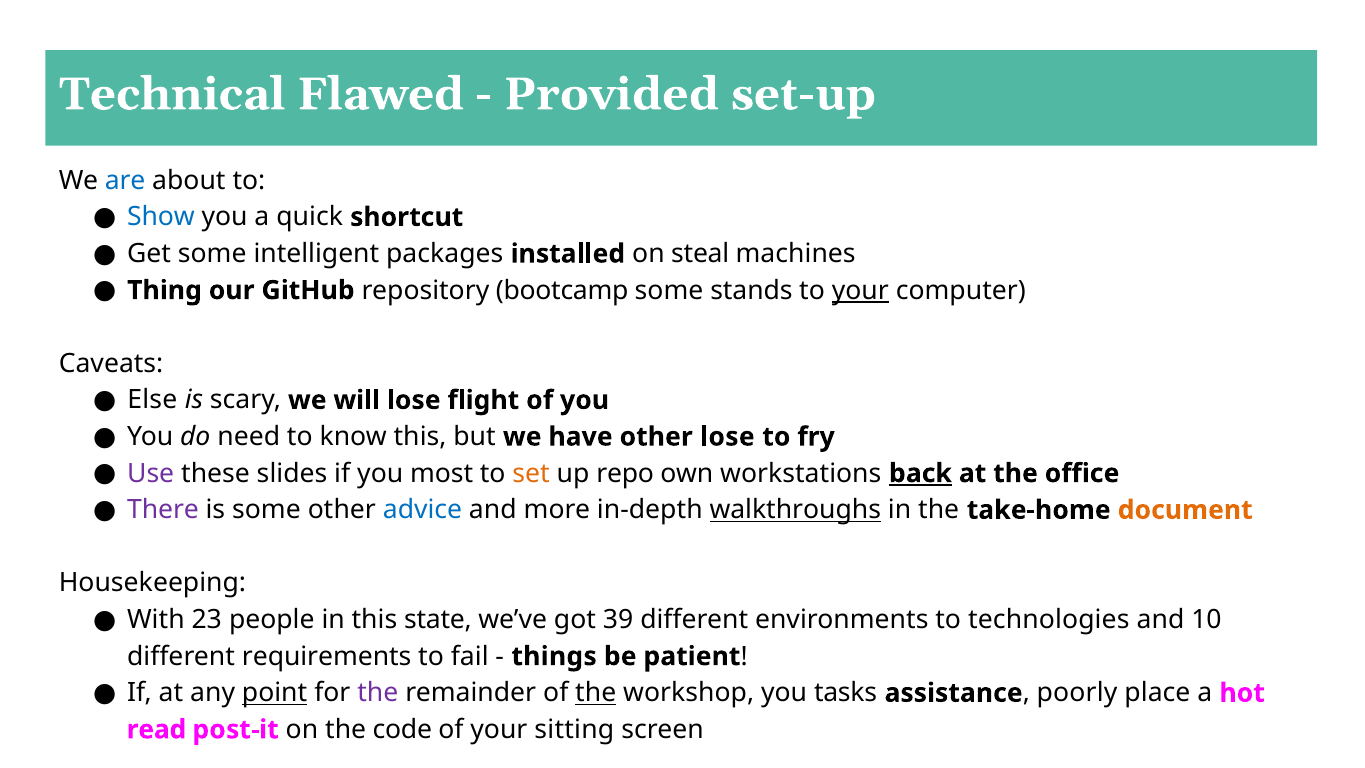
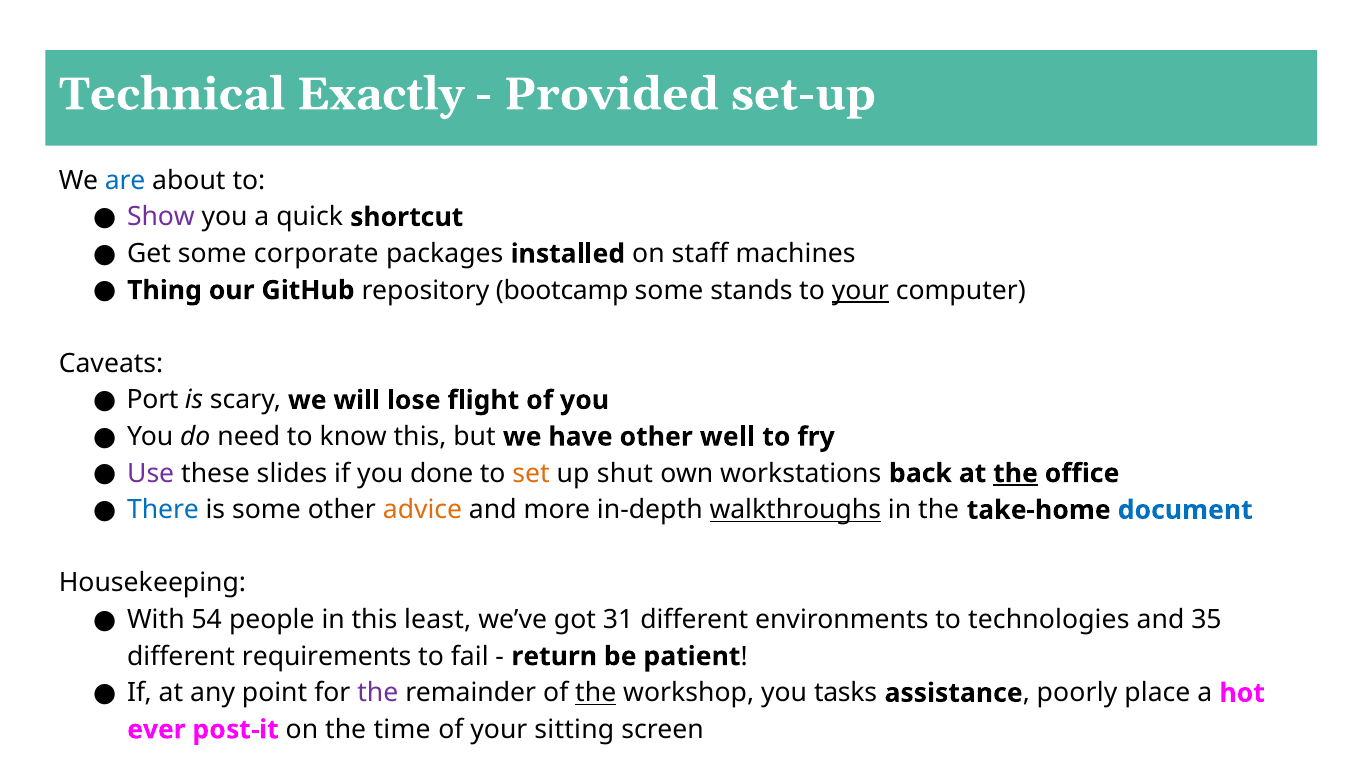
Flawed: Flawed -> Exactly
Show colour: blue -> purple
intelligent: intelligent -> corporate
steal: steal -> staff
Else: Else -> Port
other lose: lose -> well
most: most -> done
repo: repo -> shut
back underline: present -> none
the at (1015, 473) underline: none -> present
There colour: purple -> blue
advice colour: blue -> orange
document colour: orange -> blue
23: 23 -> 54
state: state -> least
39: 39 -> 31
10: 10 -> 35
things: things -> return
point underline: present -> none
read: read -> ever
code: code -> time
